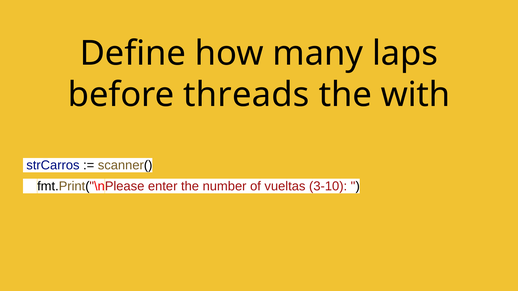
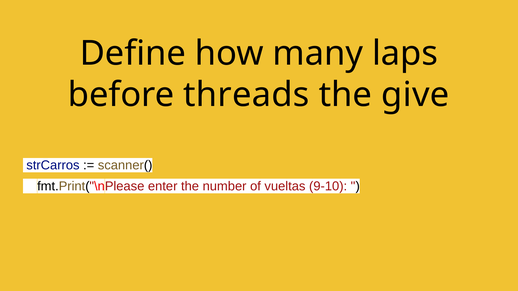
with: with -> give
3-10: 3-10 -> 9-10
